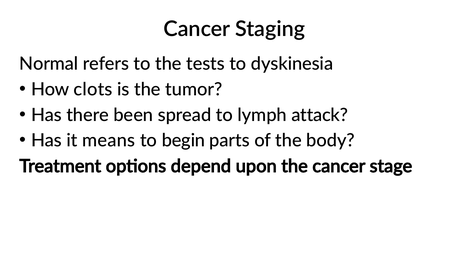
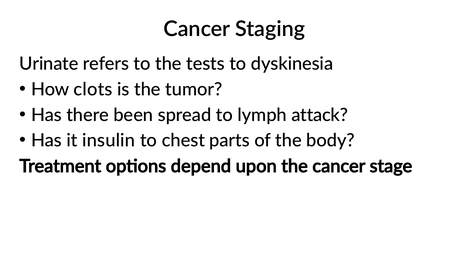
Normal: Normal -> Urinate
means: means -> insulin
begin: begin -> chest
